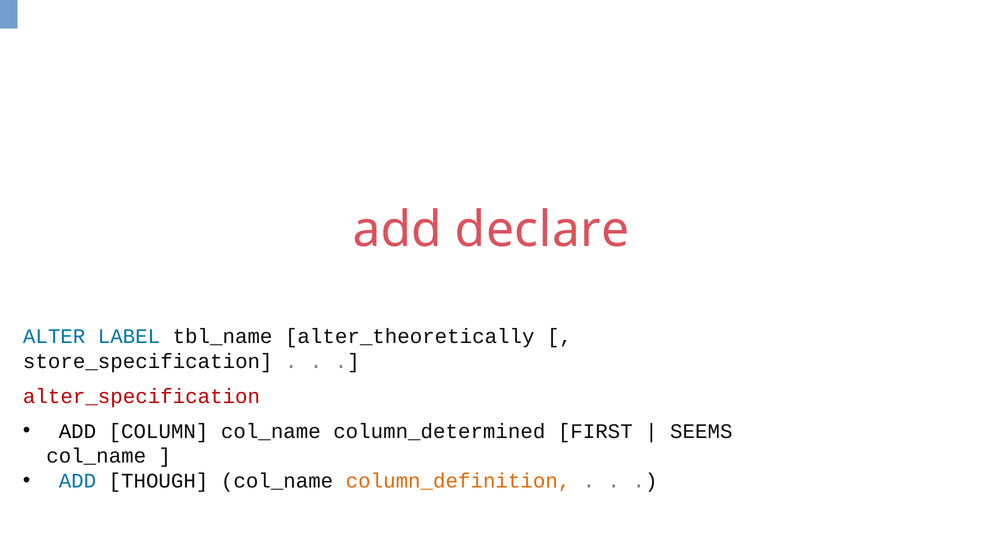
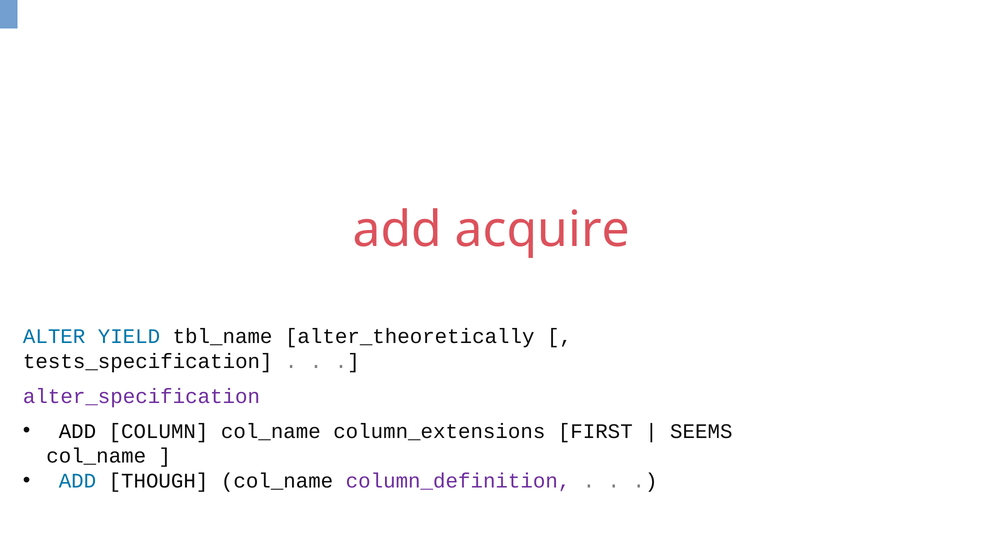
declare: declare -> acquire
LABEL: LABEL -> YIELD
store_specification: store_specification -> tests_specification
alter_specification colour: red -> purple
column_determined: column_determined -> column_extensions
column_definition colour: orange -> purple
